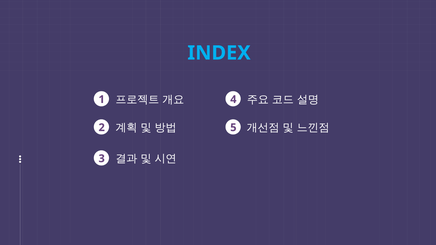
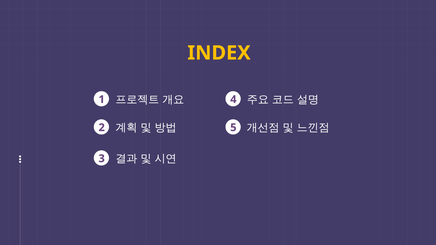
INDEX colour: light blue -> yellow
